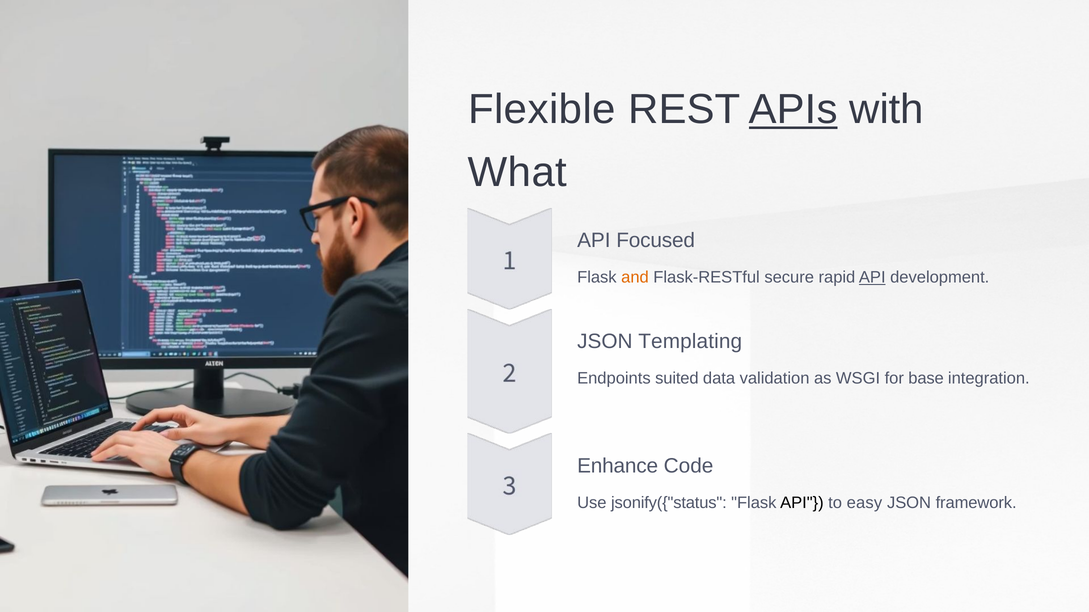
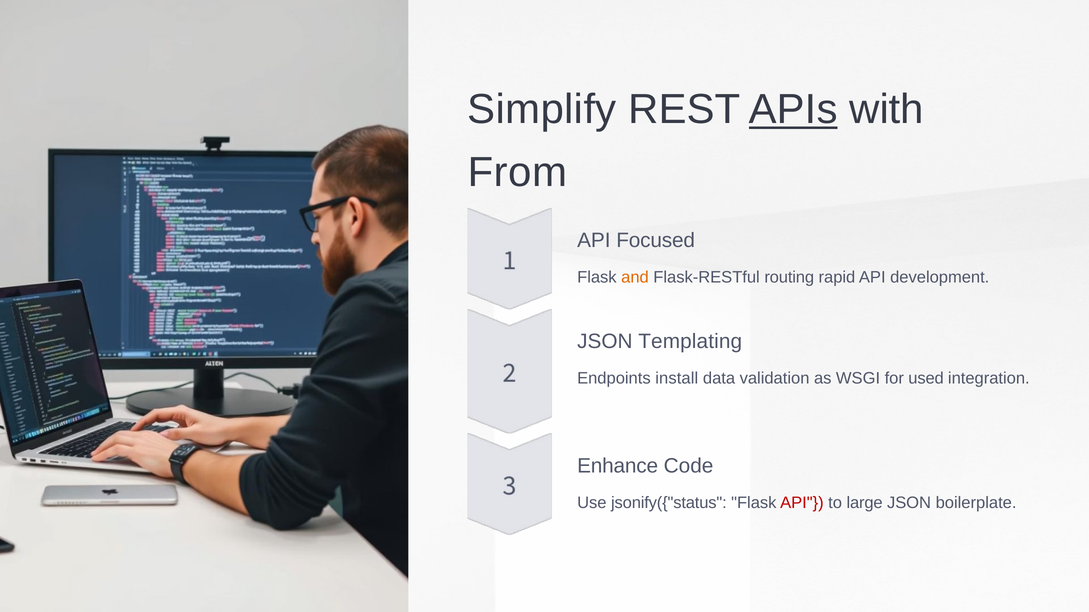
Flexible: Flexible -> Simplify
What: What -> From
secure: secure -> routing
API at (872, 278) underline: present -> none
suited: suited -> install
base: base -> used
API at (802, 503) colour: black -> red
easy: easy -> large
framework: framework -> boilerplate
